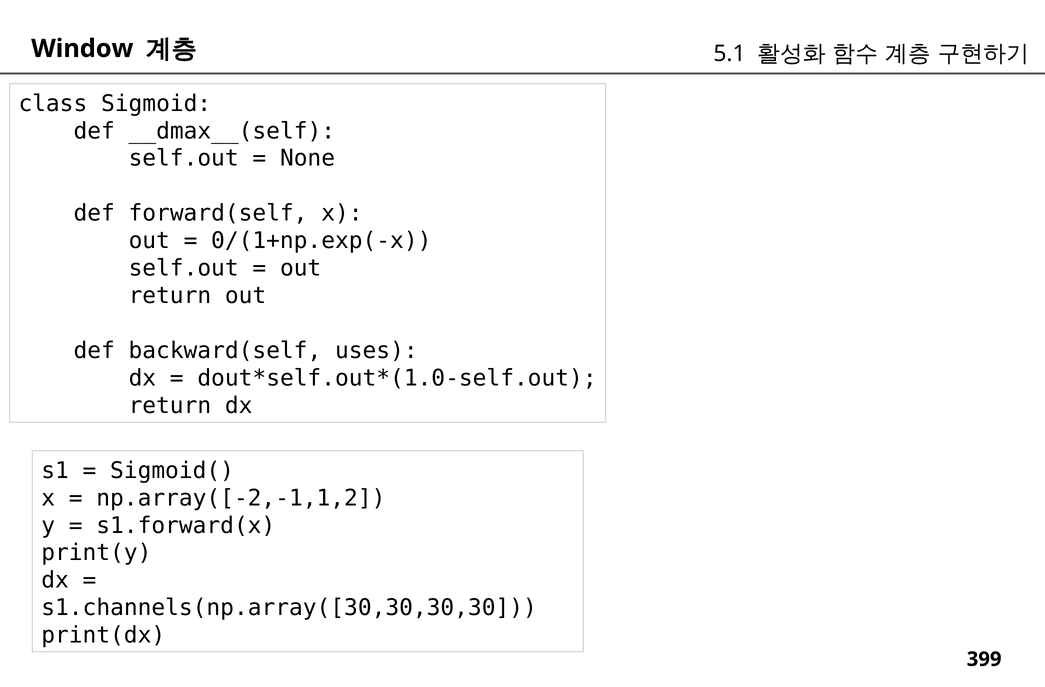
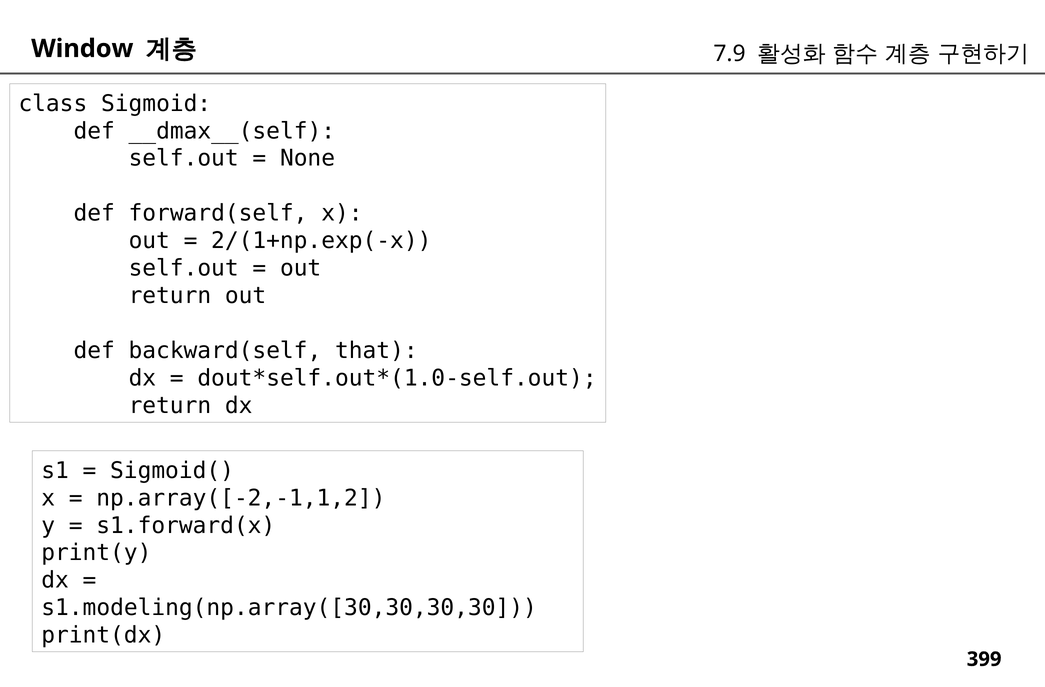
5.1: 5.1 -> 7.9
0/(1+np.exp(-x: 0/(1+np.exp(-x -> 2/(1+np.exp(-x
uses: uses -> that
s1.channels(np.array([30,30,30,30: s1.channels(np.array([30,30,30,30 -> s1.modeling(np.array([30,30,30,30
